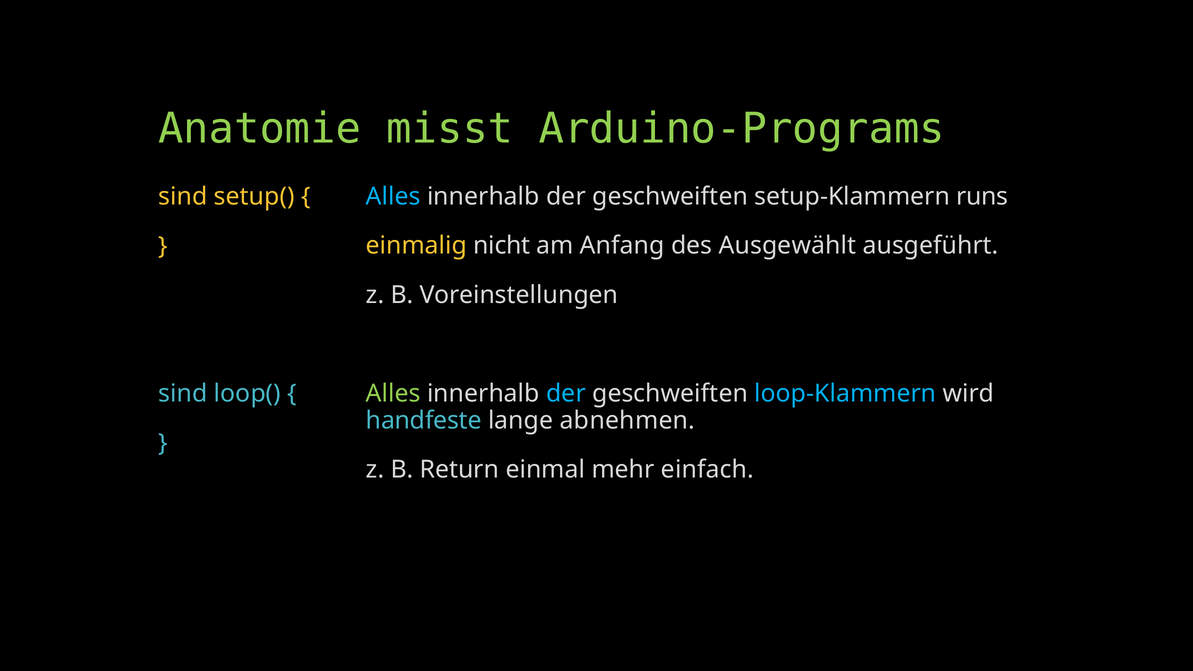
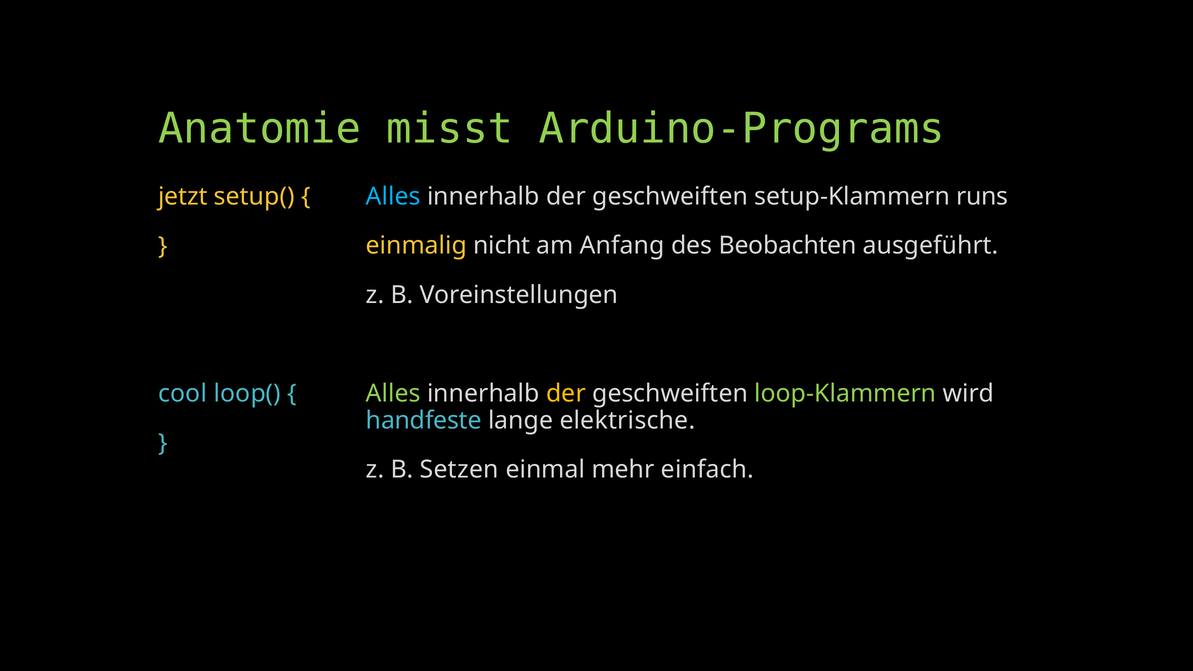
sind at (183, 197): sind -> jetzt
Ausgewählt: Ausgewählt -> Beobachten
der at (566, 394) colour: light blue -> yellow
loop-Klammern colour: light blue -> light green
sind at (183, 394): sind -> cool
abnehmen: abnehmen -> elektrische
Return: Return -> Setzen
